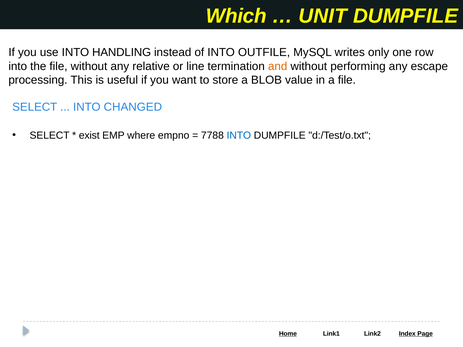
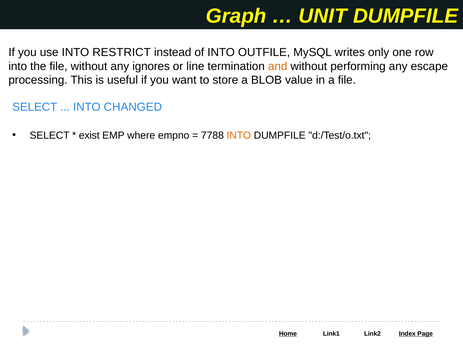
Which: Which -> Graph
HANDLING: HANDLING -> RESTRICT
relative: relative -> ignores
INTO at (239, 135) colour: blue -> orange
